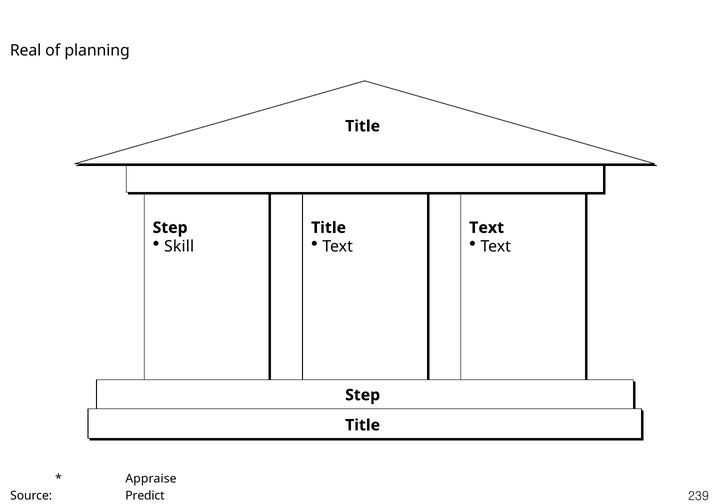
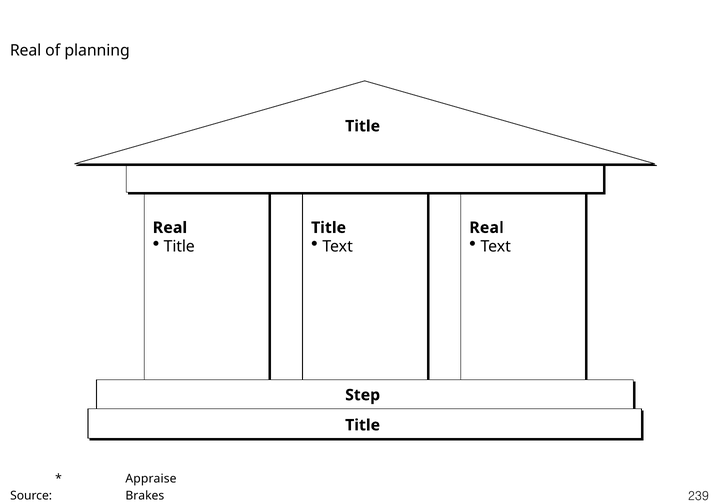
Step at (170, 227): Step -> Real
Text at (487, 227): Text -> Real
Skill at (179, 246): Skill -> Title
Predict: Predict -> Brakes
